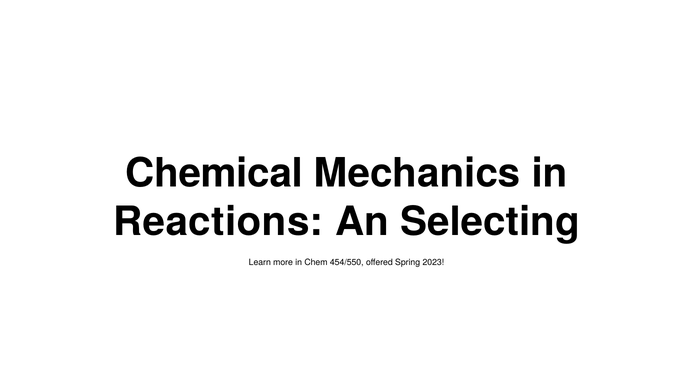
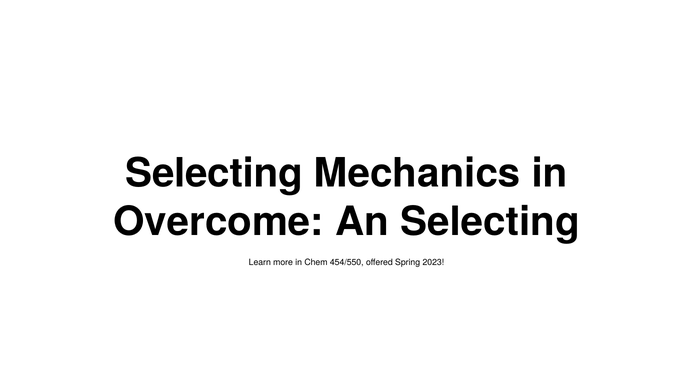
Chemical at (214, 173): Chemical -> Selecting
Reactions: Reactions -> Overcome
